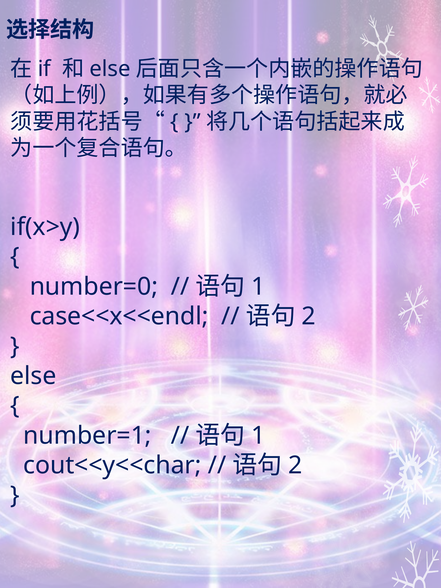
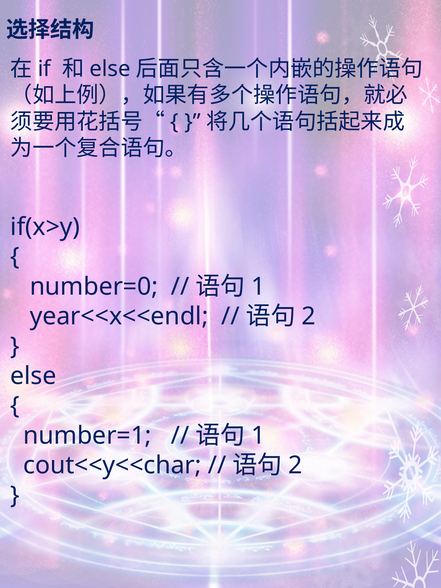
case<<x<<endl: case<<x<<endl -> year<<x<<endl
